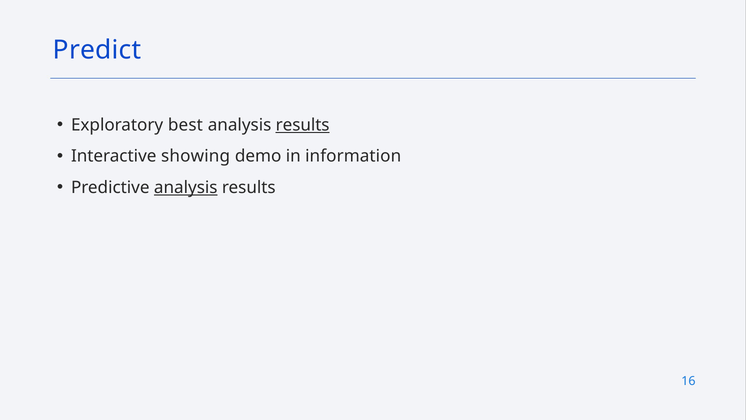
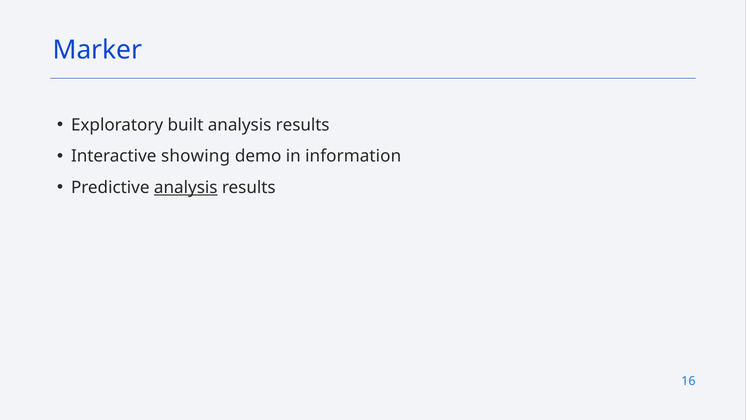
Predict: Predict -> Marker
best: best -> built
results at (303, 125) underline: present -> none
